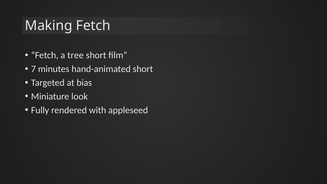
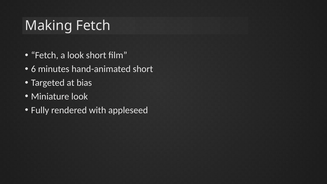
a tree: tree -> look
7: 7 -> 6
